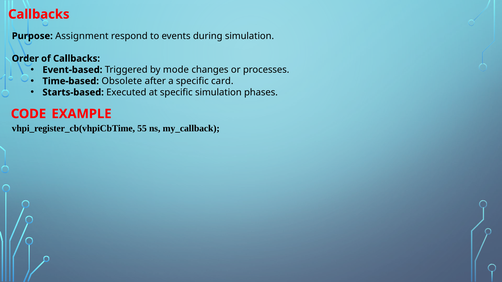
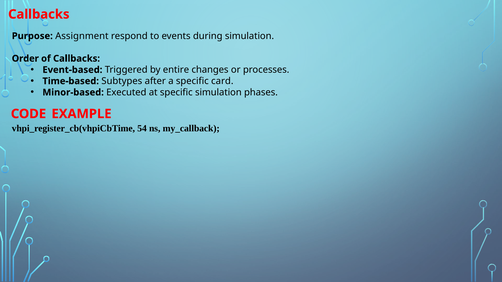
mode: mode -> entire
Obsolete: Obsolete -> Subtypes
Starts-based: Starts-based -> Minor-based
55: 55 -> 54
